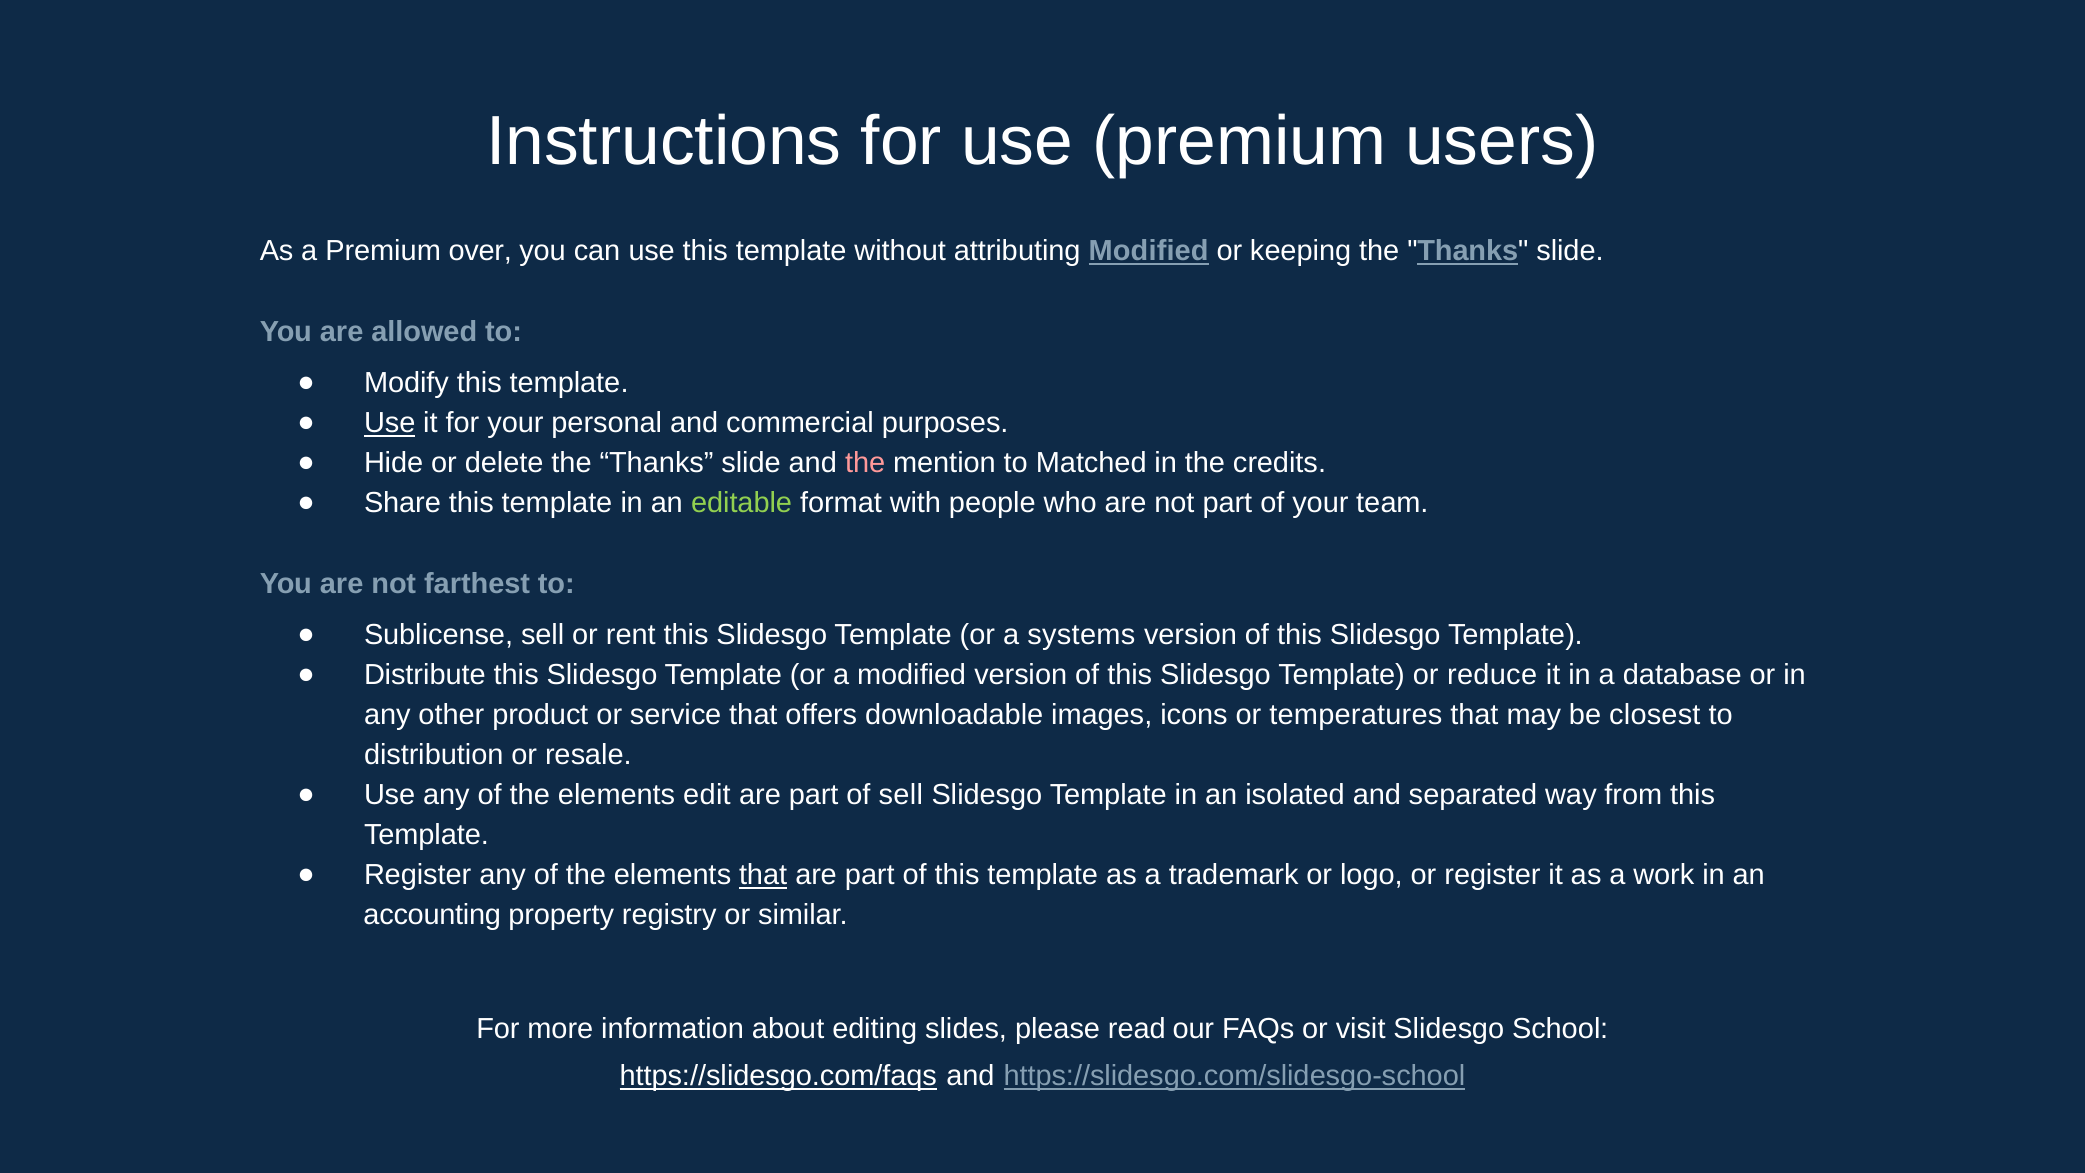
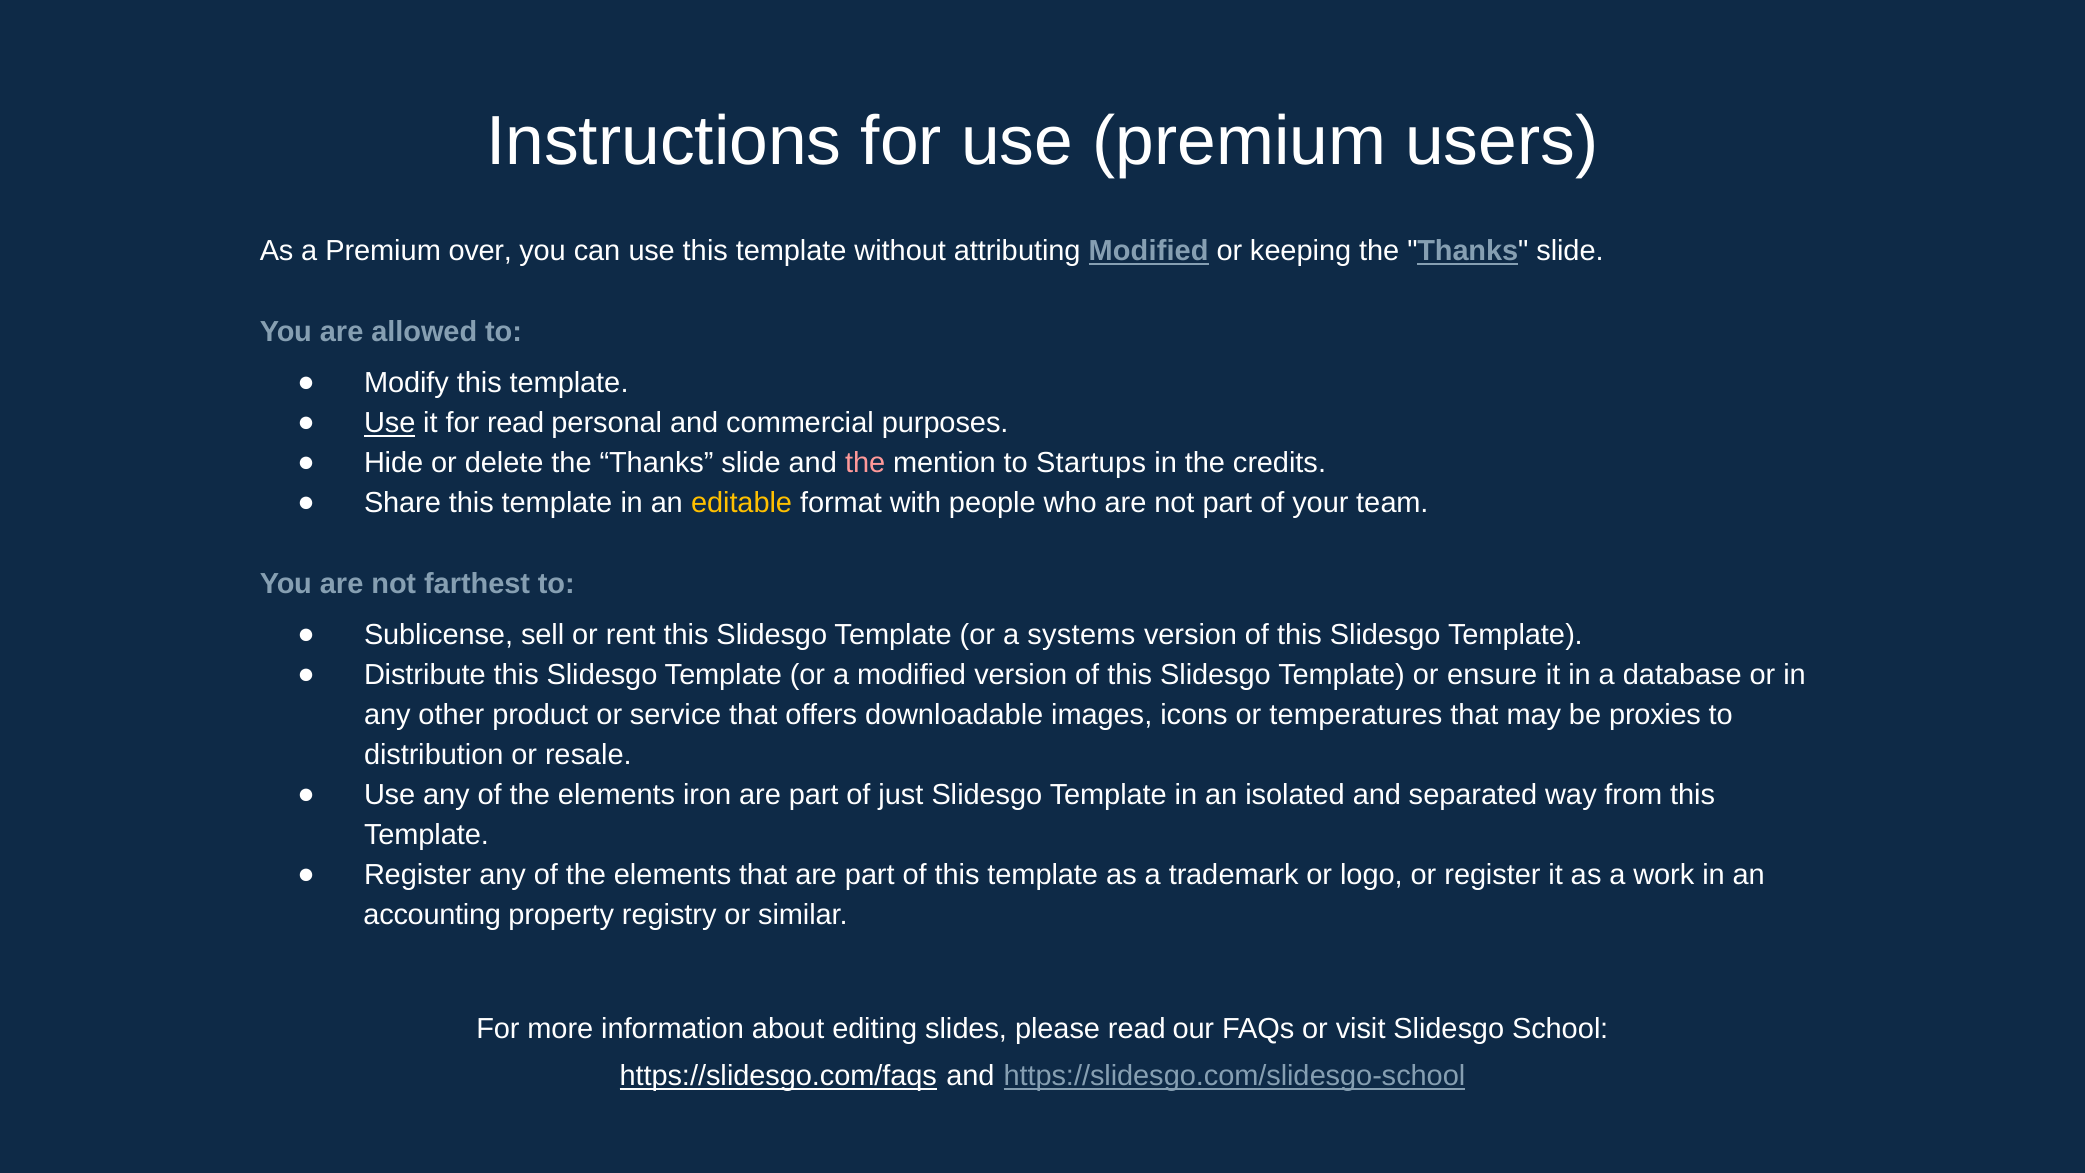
for your: your -> read
Matched: Matched -> Startups
editable colour: light green -> yellow
reduce: reduce -> ensure
closest: closest -> proxies
edit: edit -> iron
of sell: sell -> just
that at (763, 875) underline: present -> none
